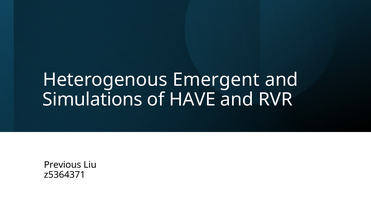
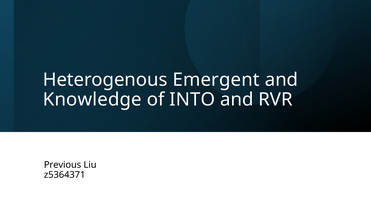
Simulations: Simulations -> Knowledge
HAVE: HAVE -> INTO
